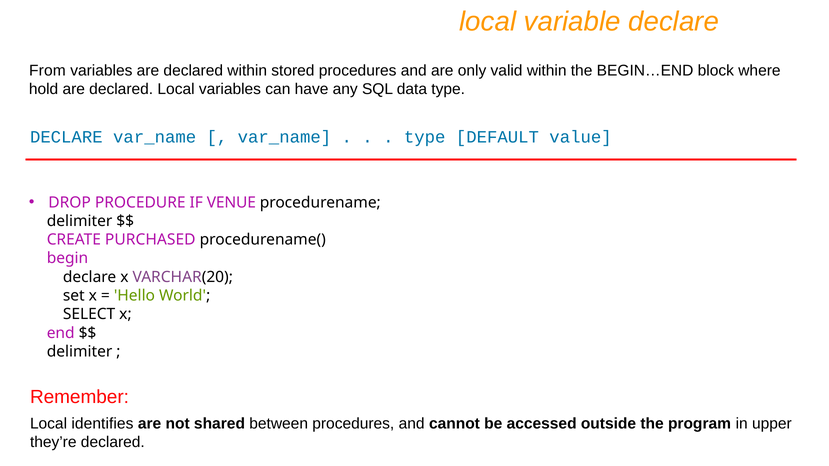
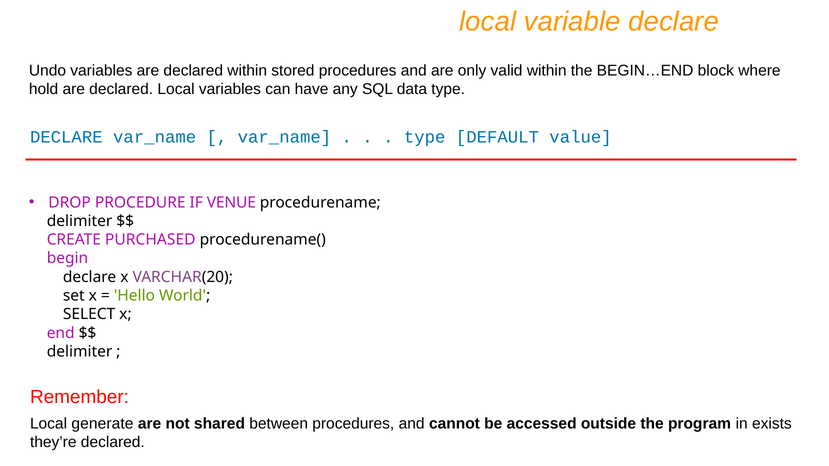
From: From -> Undo
identifies: identifies -> generate
upper: upper -> exists
